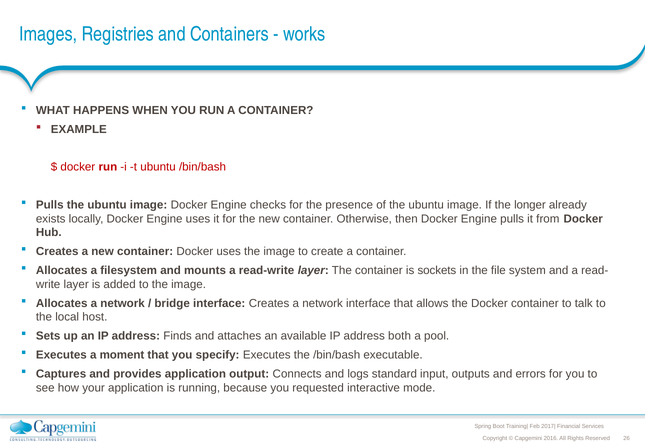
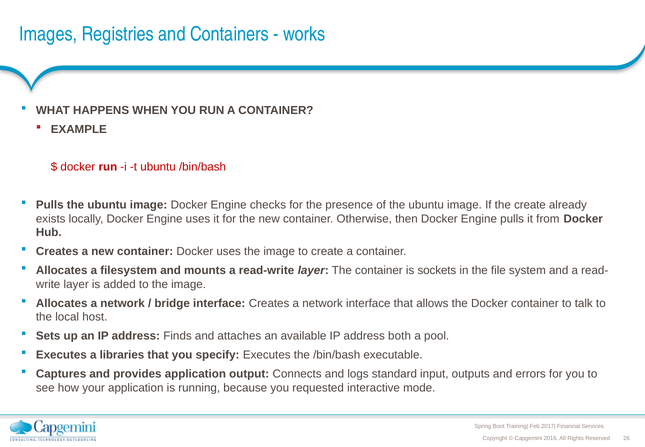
the longer: longer -> create
moment: moment -> libraries
